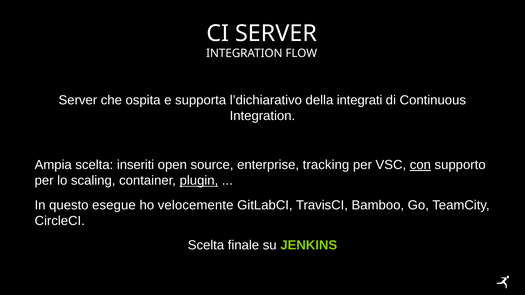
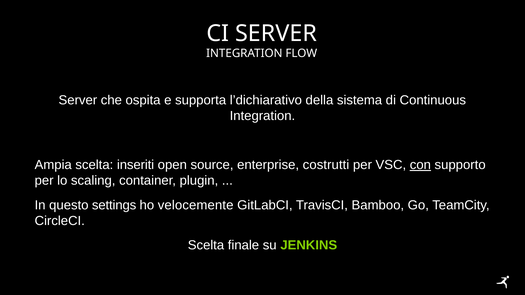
integrati: integrati -> sistema
tracking: tracking -> costrutti
plugin underline: present -> none
esegue: esegue -> settings
